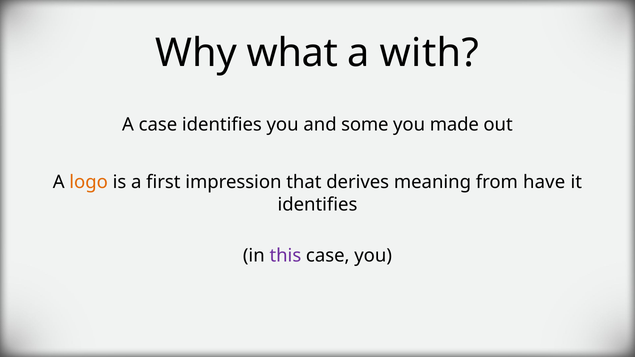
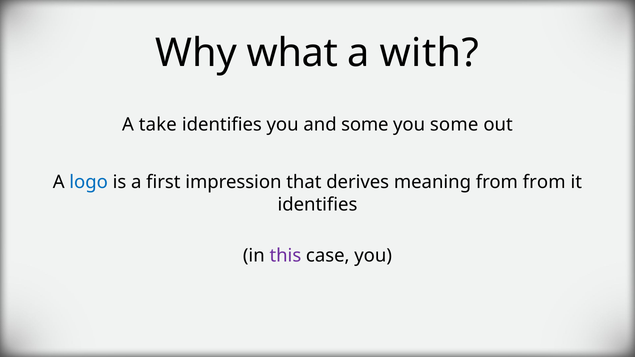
A case: case -> take
you made: made -> some
logo colour: orange -> blue
from have: have -> from
